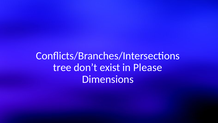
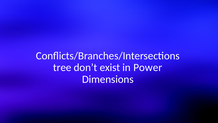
Please: Please -> Power
